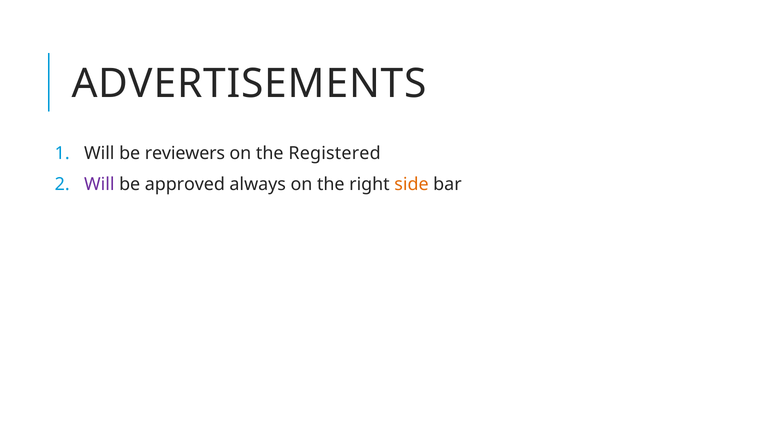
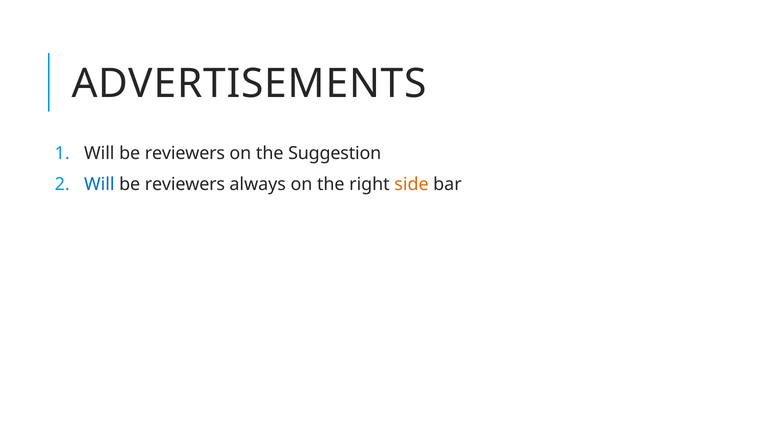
Registered: Registered -> Suggestion
Will at (99, 184) colour: purple -> blue
approved at (185, 184): approved -> reviewers
